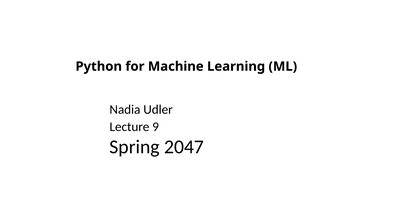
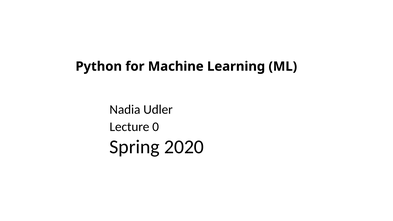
9: 9 -> 0
2047: 2047 -> 2020
